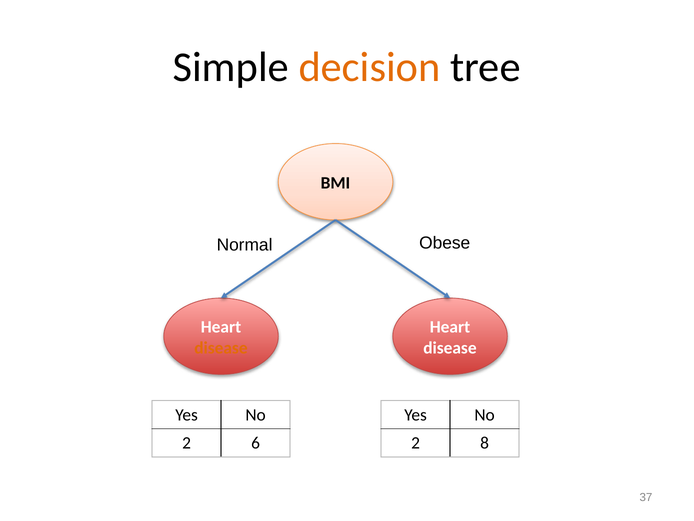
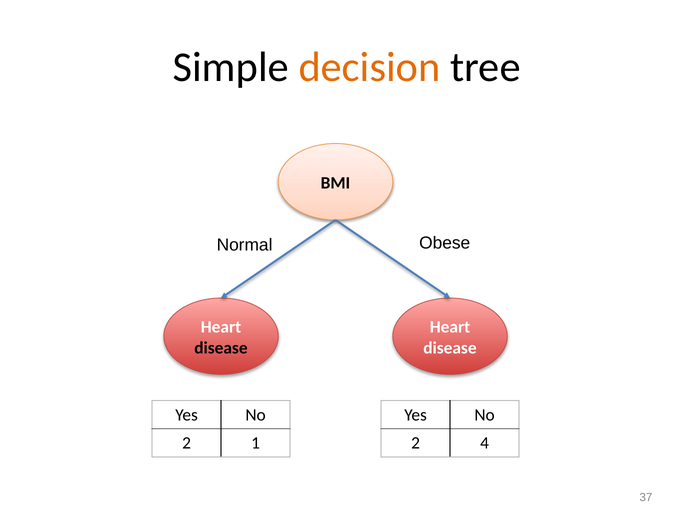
disease at (221, 348) colour: orange -> black
6: 6 -> 1
8: 8 -> 4
